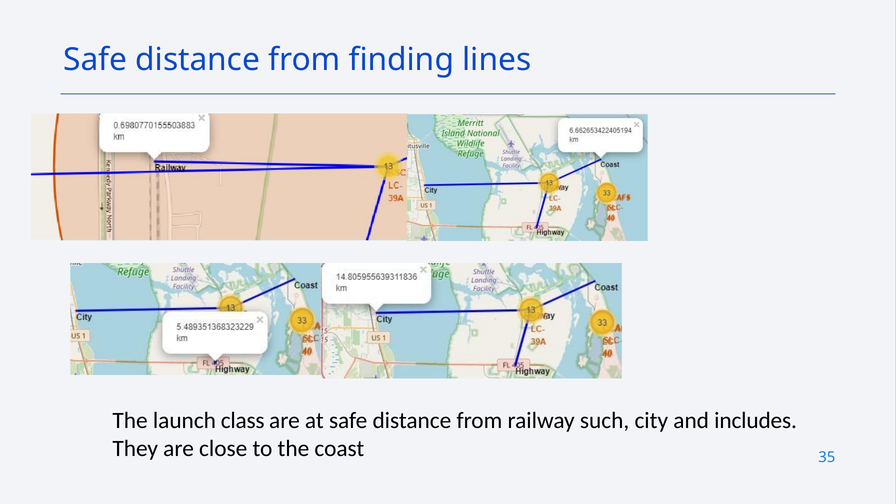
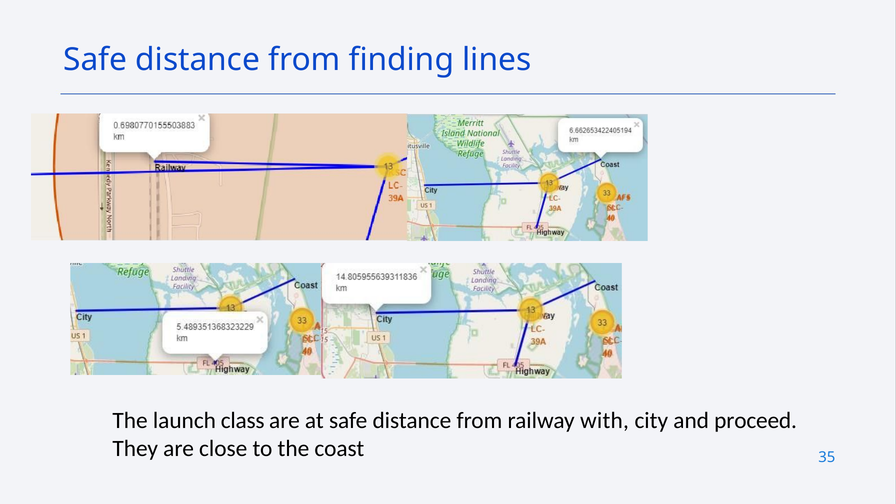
such: such -> with
includes: includes -> proceed
